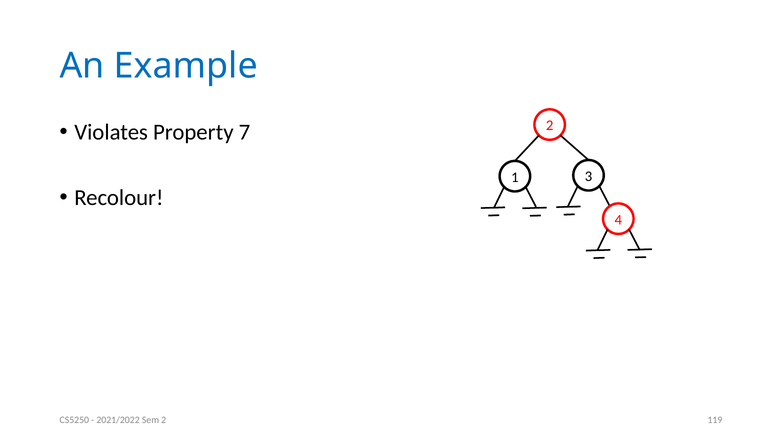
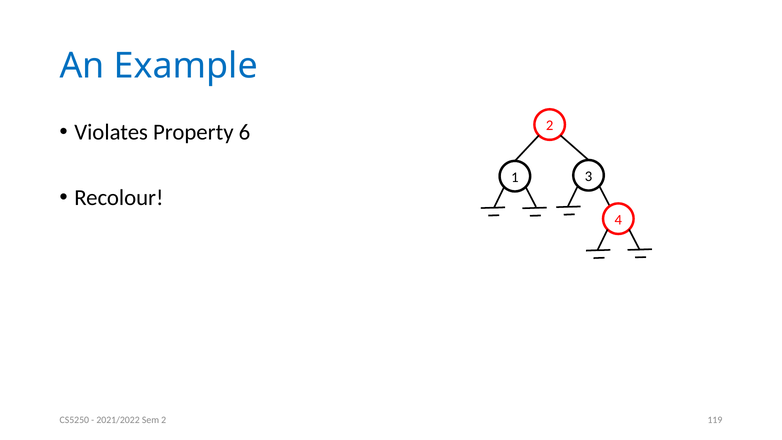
7: 7 -> 6
